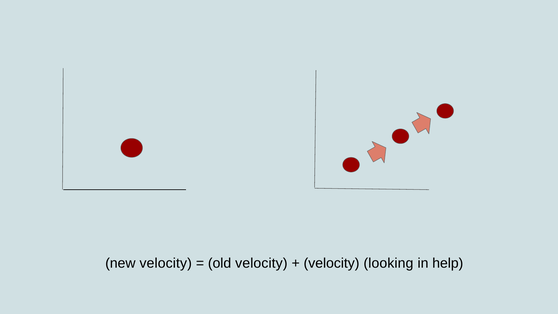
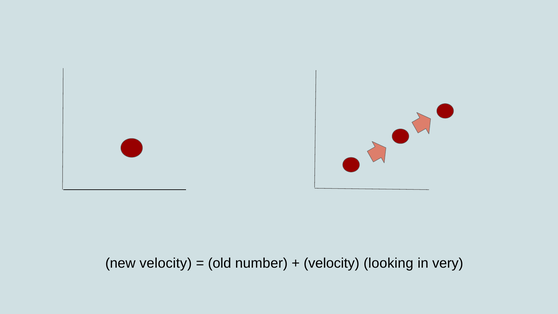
old velocity: velocity -> number
help: help -> very
